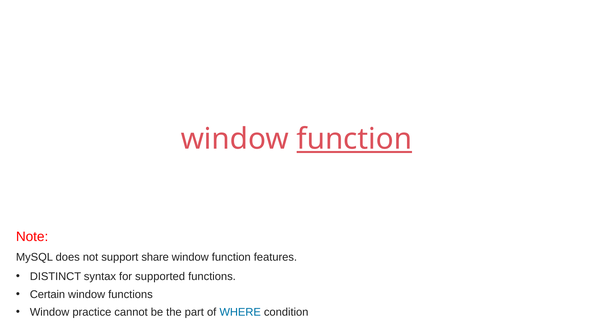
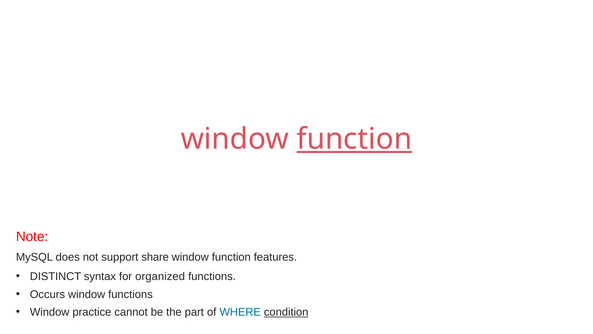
supported: supported -> organized
Certain: Certain -> Occurs
condition underline: none -> present
